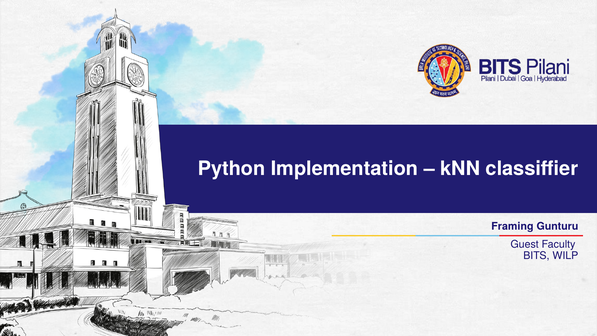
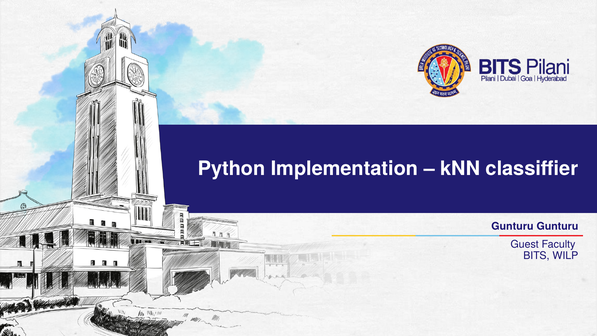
Framing at (512, 226): Framing -> Gunturu
